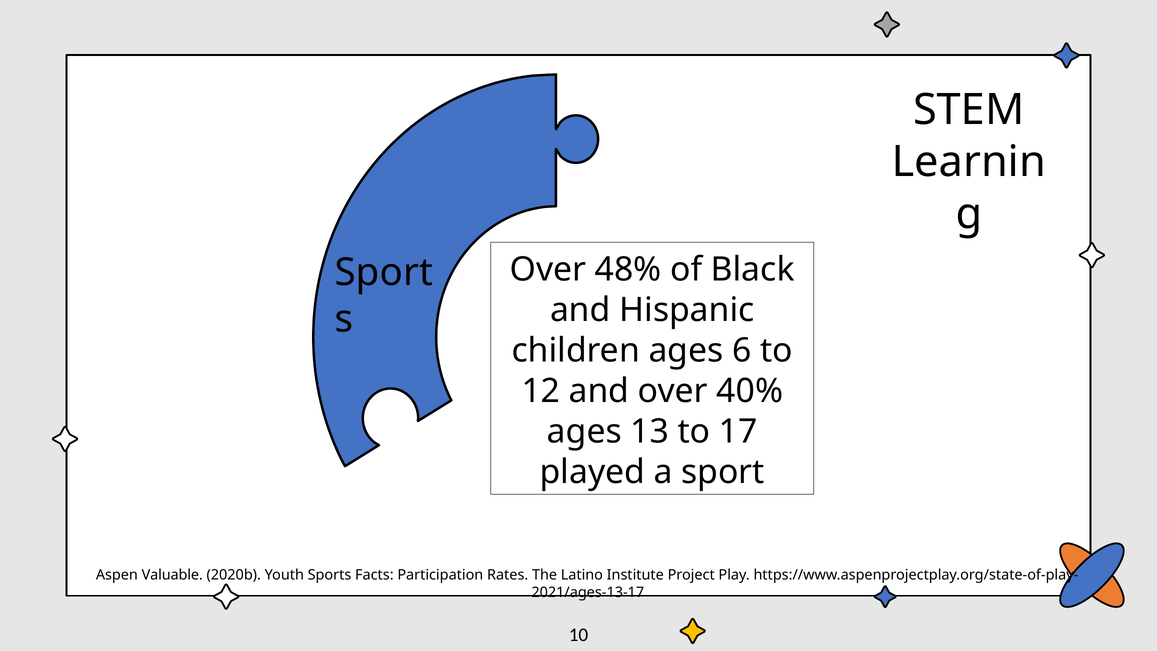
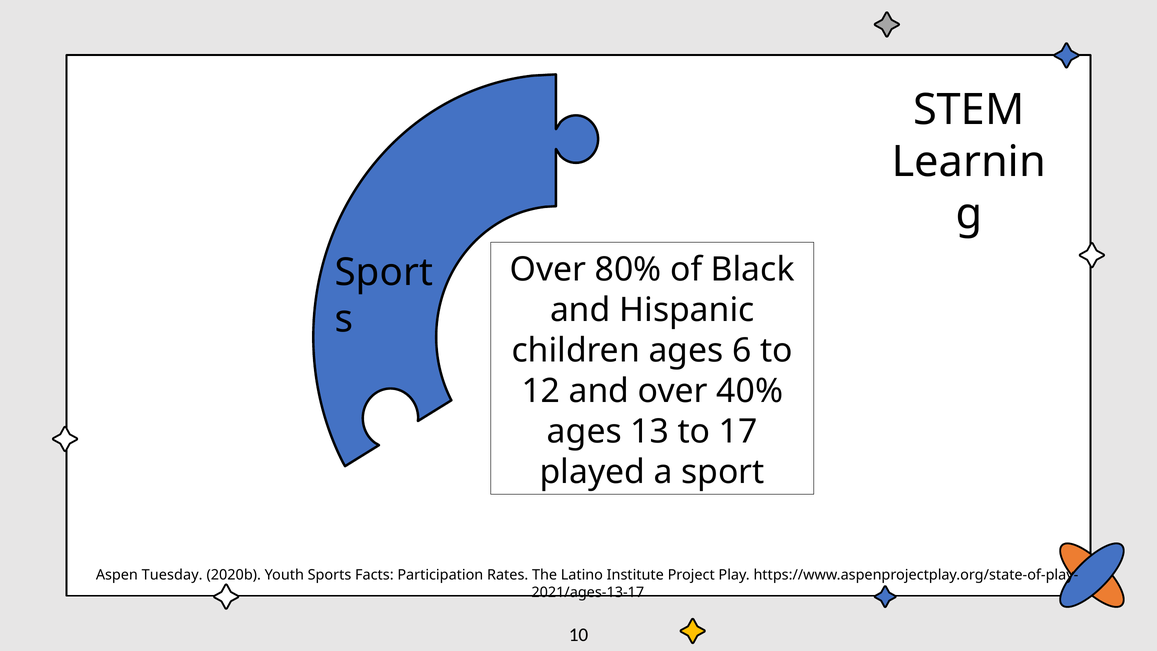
48%: 48% -> 80%
Valuable: Valuable -> Tuesday
